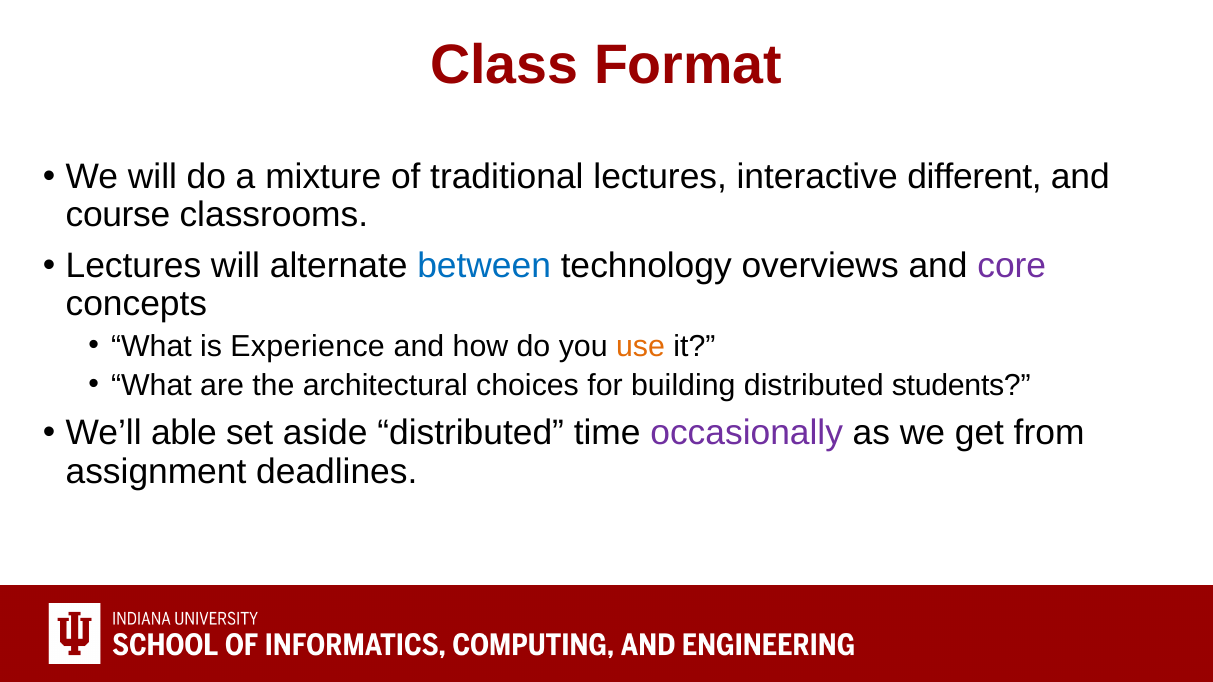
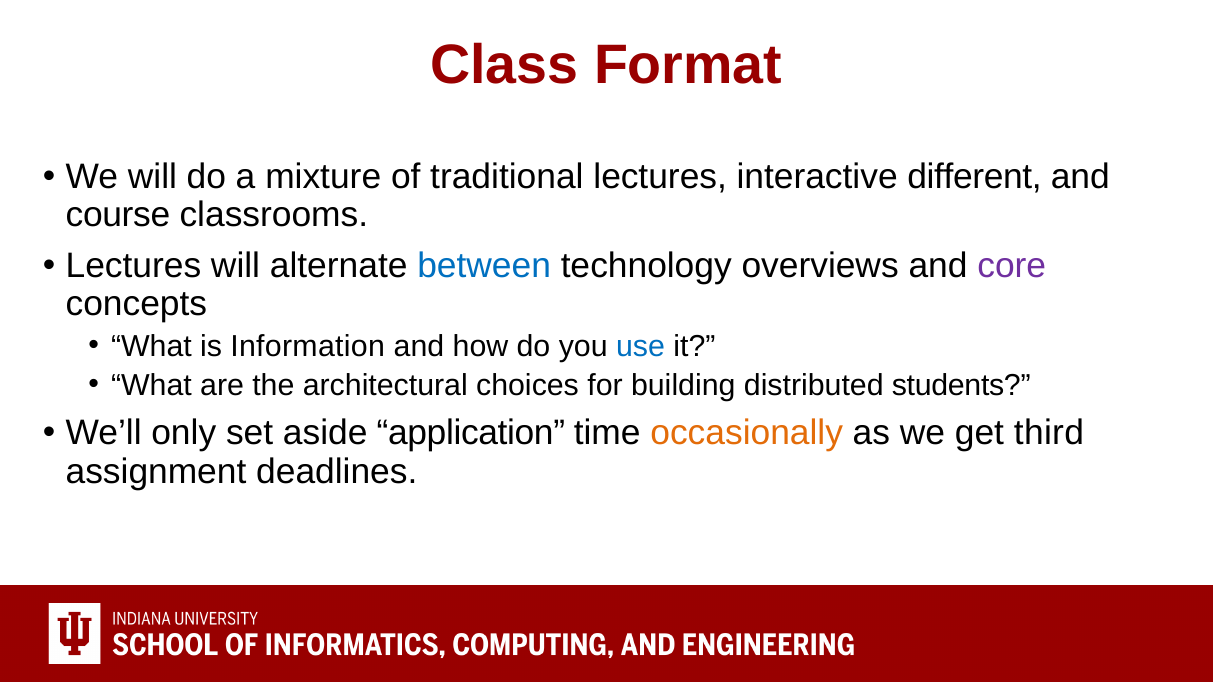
Experience: Experience -> Information
use colour: orange -> blue
able: able -> only
aside distributed: distributed -> application
occasionally colour: purple -> orange
from: from -> third
